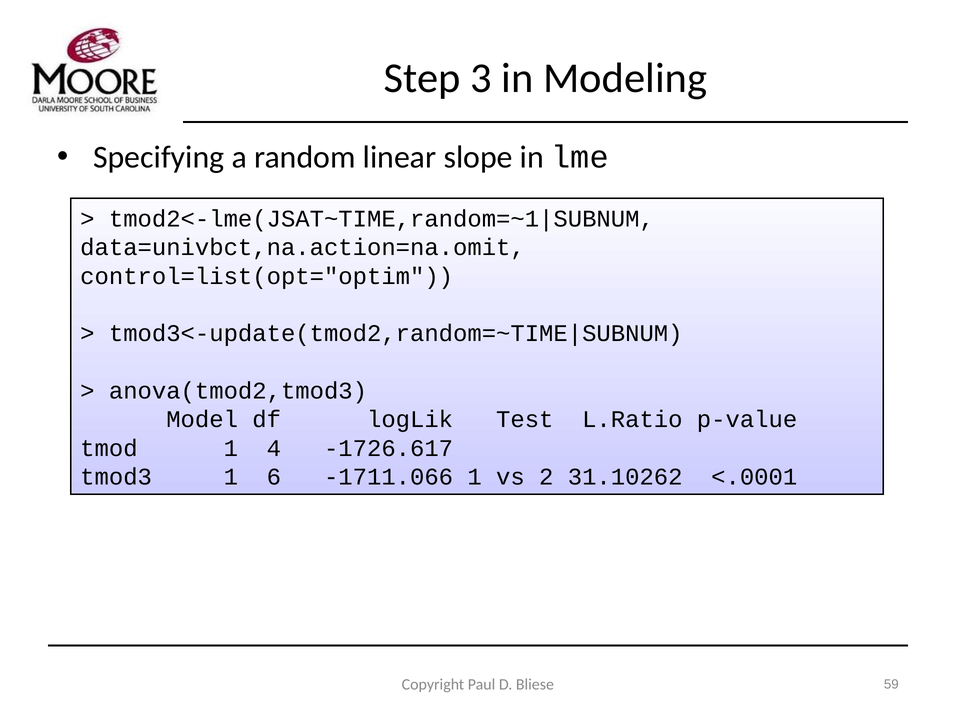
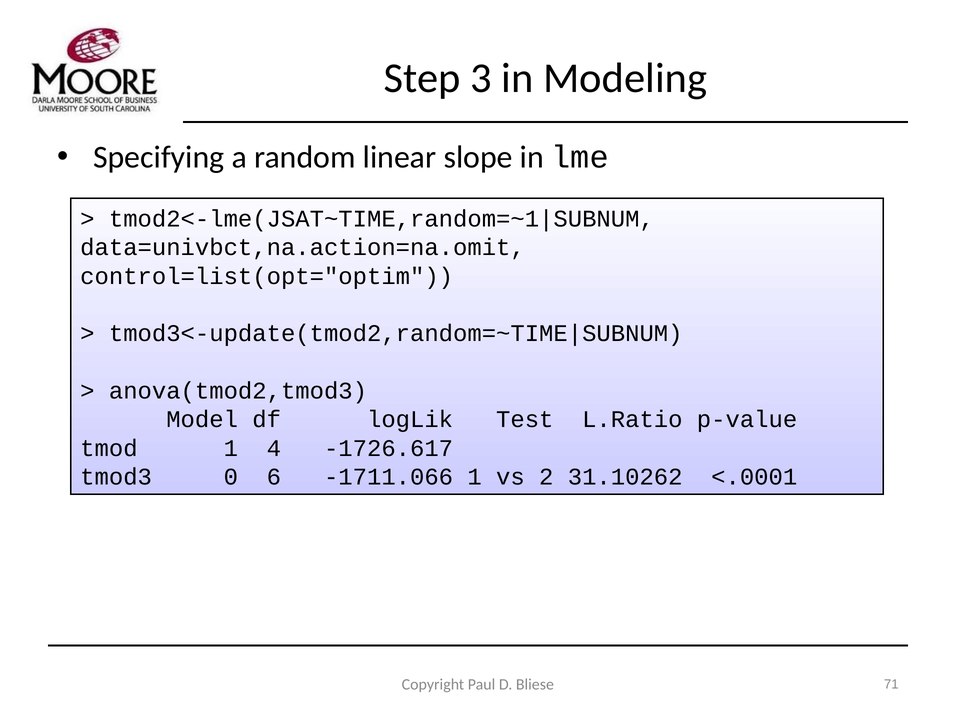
tmod3 1: 1 -> 0
59: 59 -> 71
